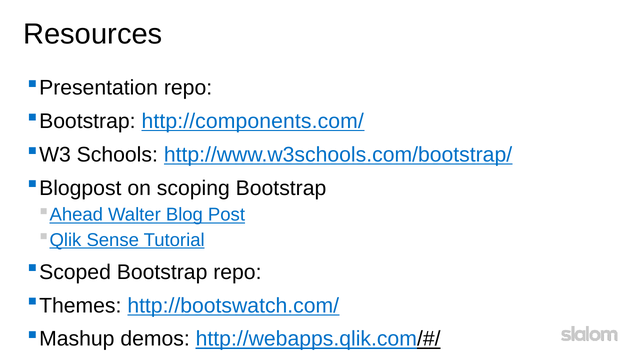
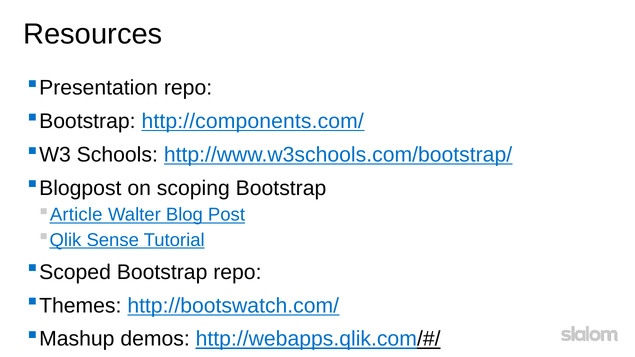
Ahead: Ahead -> Article
